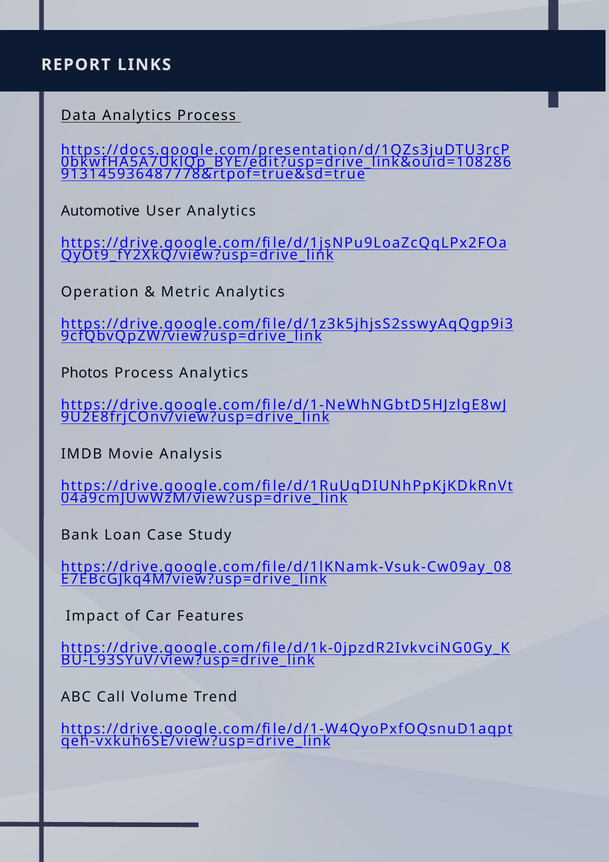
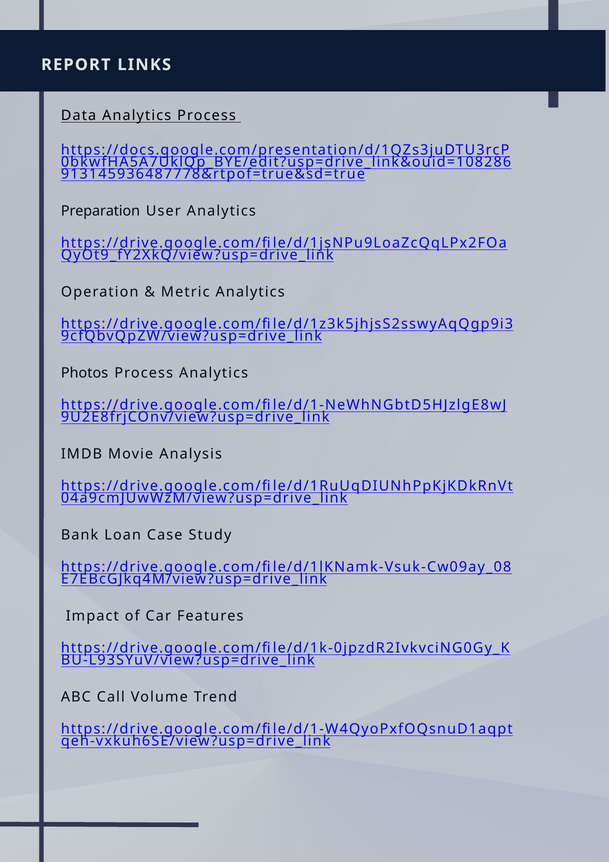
Automotive: Automotive -> Preparation
